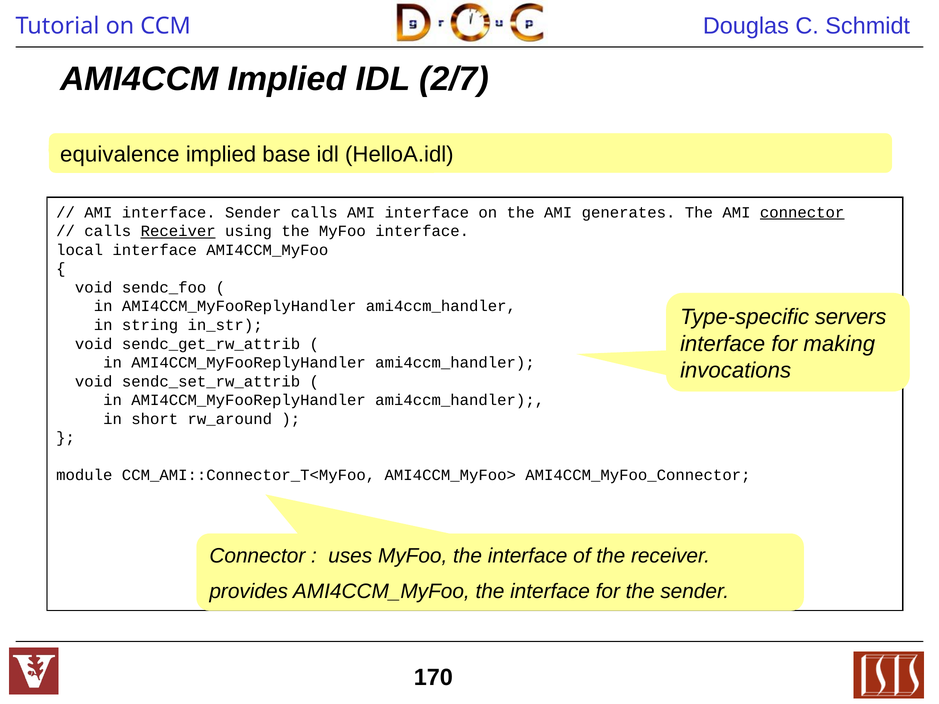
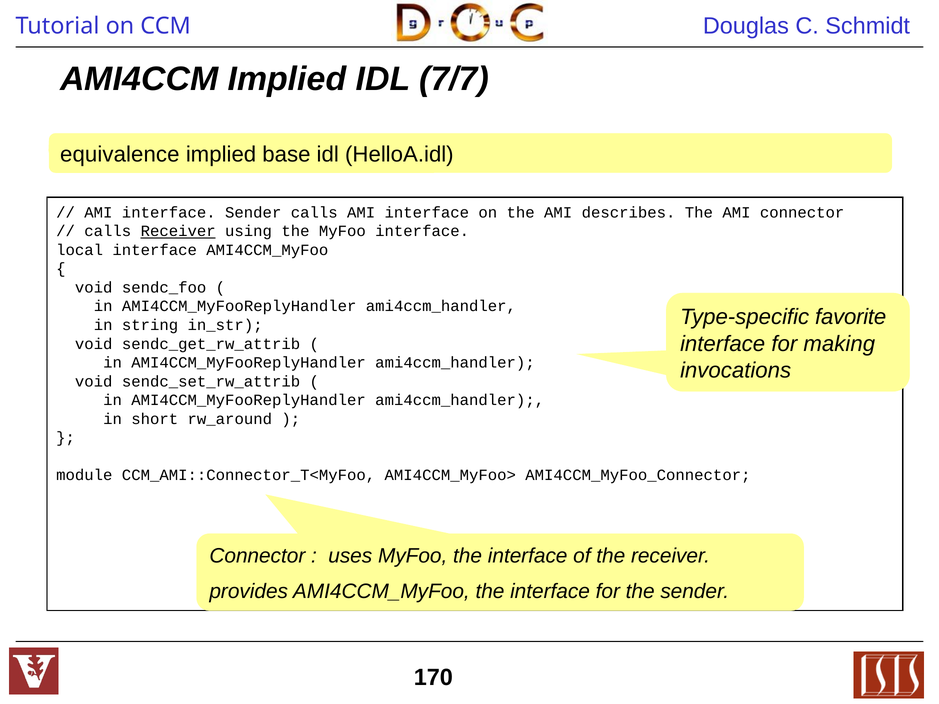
2/7: 2/7 -> 7/7
generates: generates -> describes
connector at (802, 213) underline: present -> none
servers: servers -> favorite
